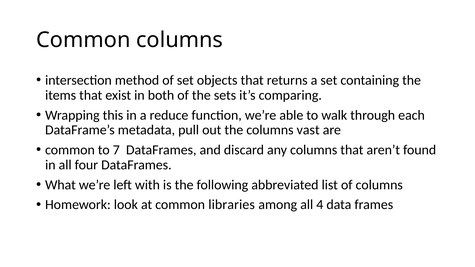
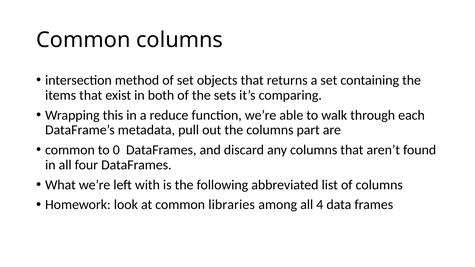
vast: vast -> part
7: 7 -> 0
